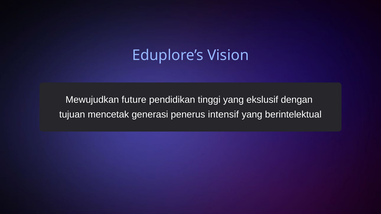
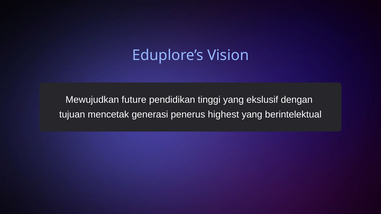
intensif: intensif -> highest
